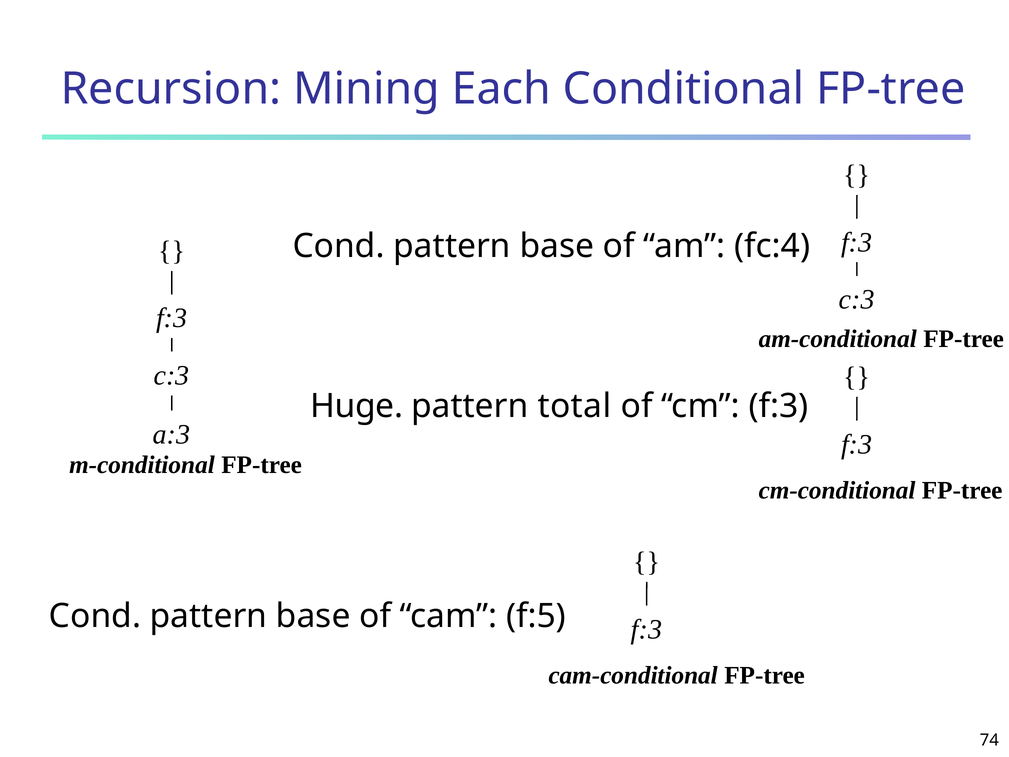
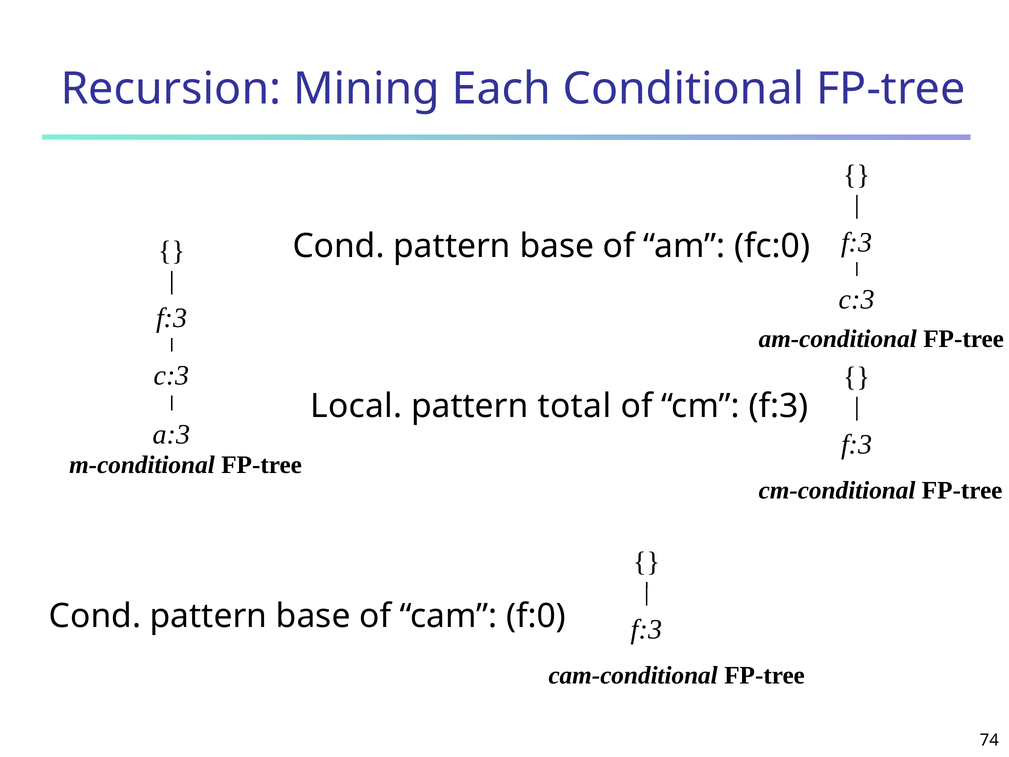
fc:4: fc:4 -> fc:0
Huge: Huge -> Local
f:5: f:5 -> f:0
